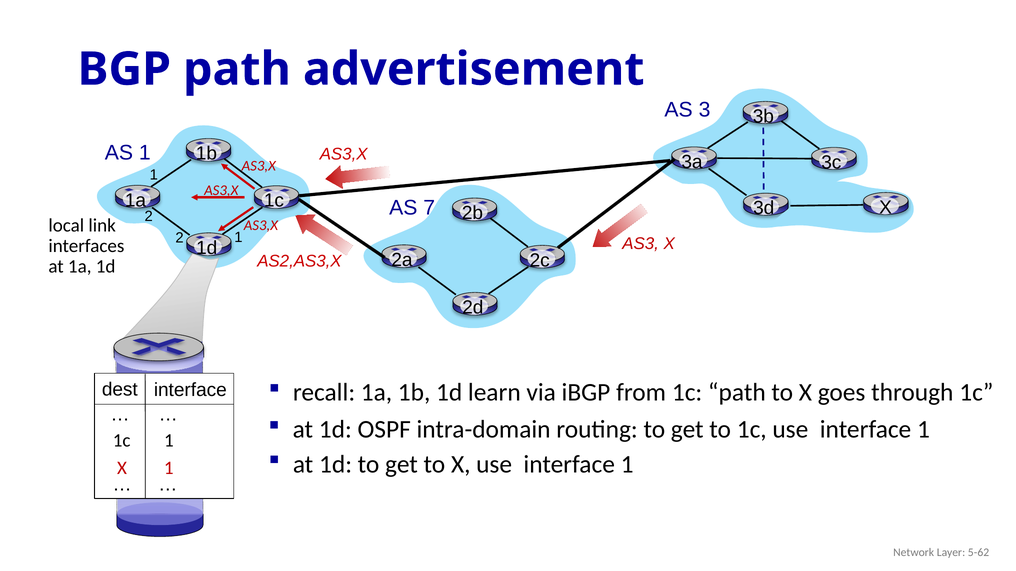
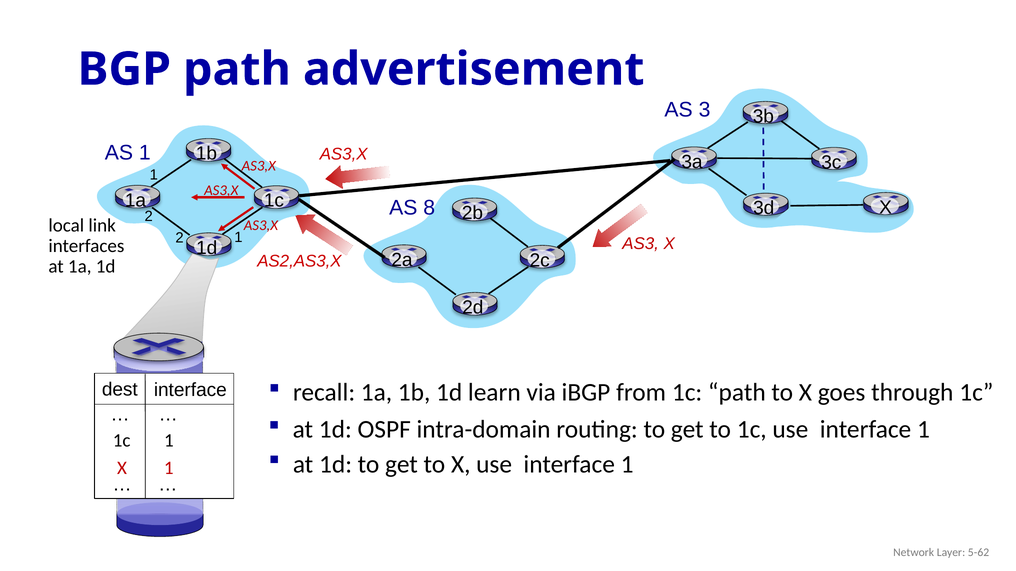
7: 7 -> 8
